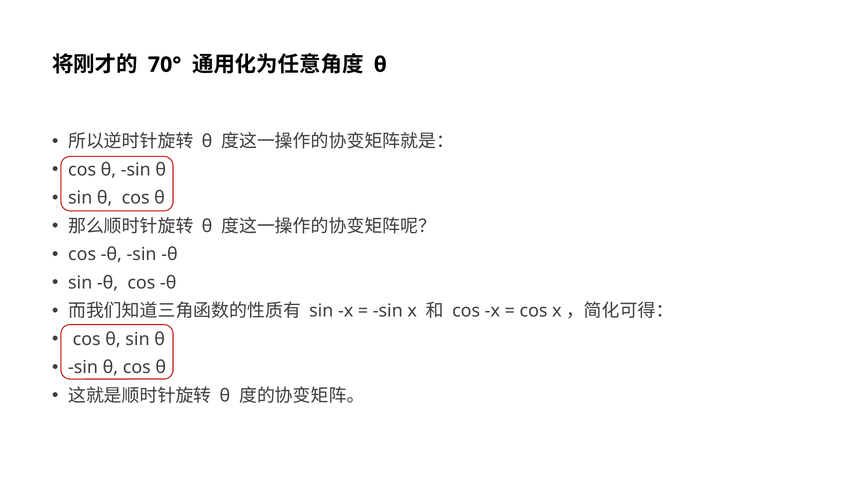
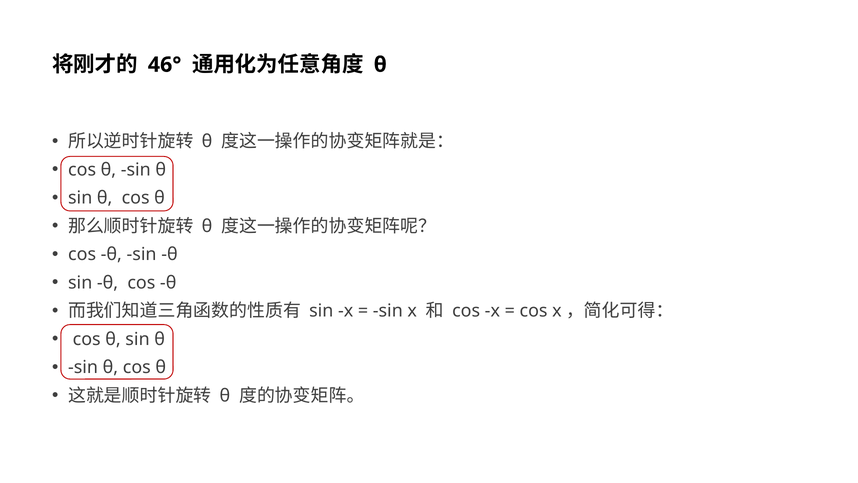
70°: 70° -> 46°
